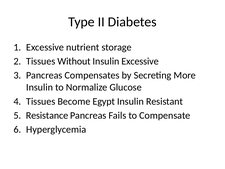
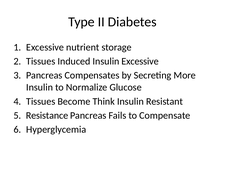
Without: Without -> Induced
Egypt: Egypt -> Think
